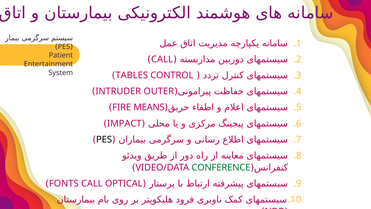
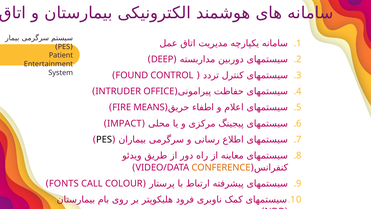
CALL at (162, 59): CALL -> DEEP
TABLES: TABLES -> FOUND
OUTER: OUTER -> OFFICE
CONFERENCE colour: green -> orange
OPTICAL: OPTICAL -> COLOUR
